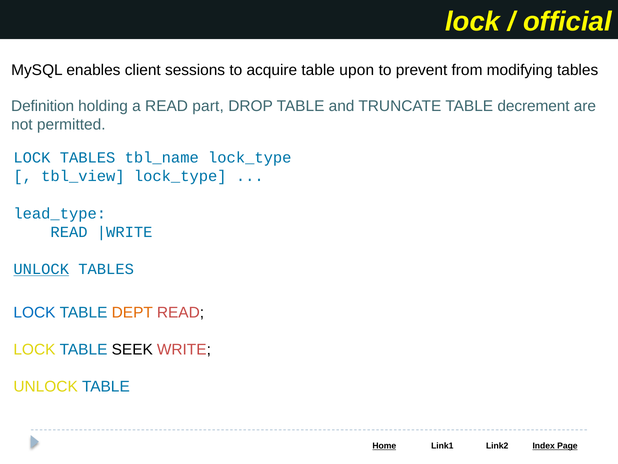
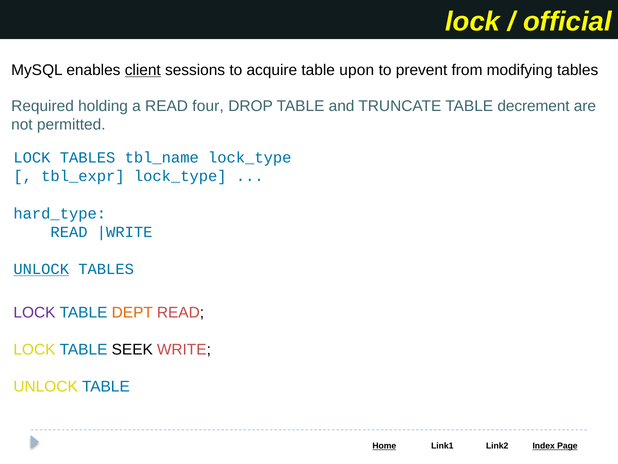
client underline: none -> present
Definition: Definition -> Required
part: part -> four
tbl_view: tbl_view -> tbl_expr
lead_type: lead_type -> hard_type
LOCK at (34, 312) colour: blue -> purple
